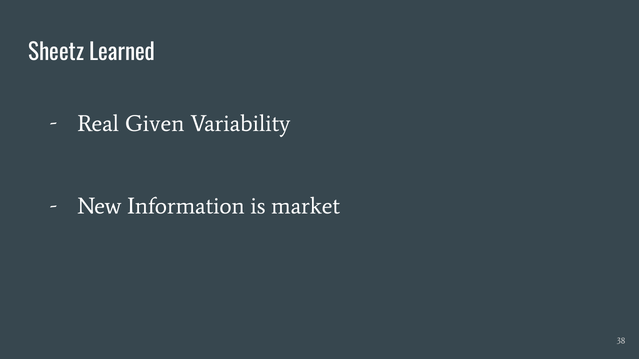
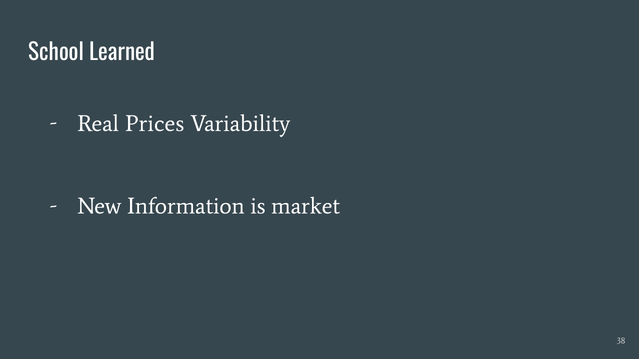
Sheetz: Sheetz -> School
Given: Given -> Prices
